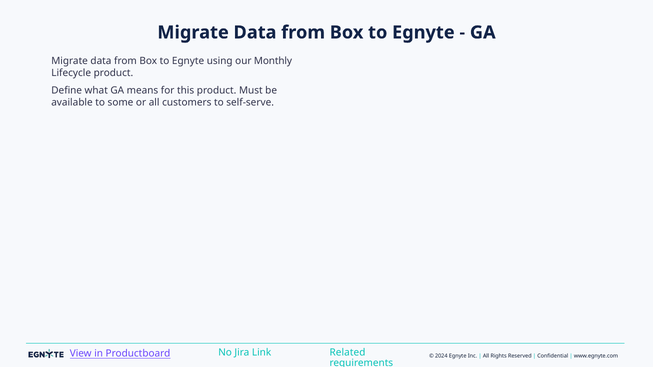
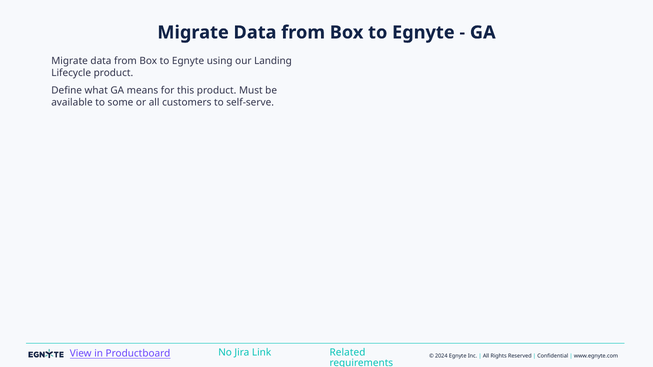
Monthly: Monthly -> Landing
